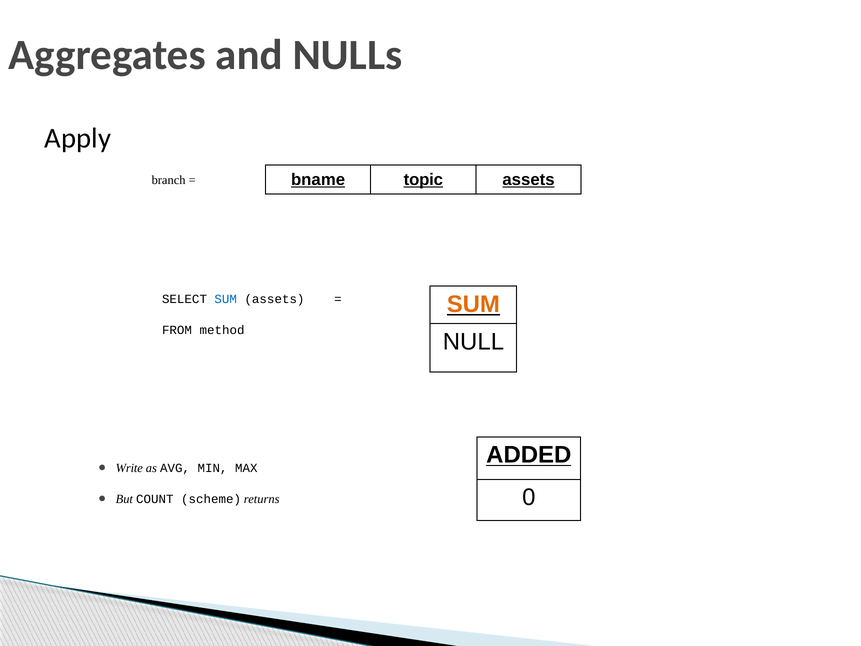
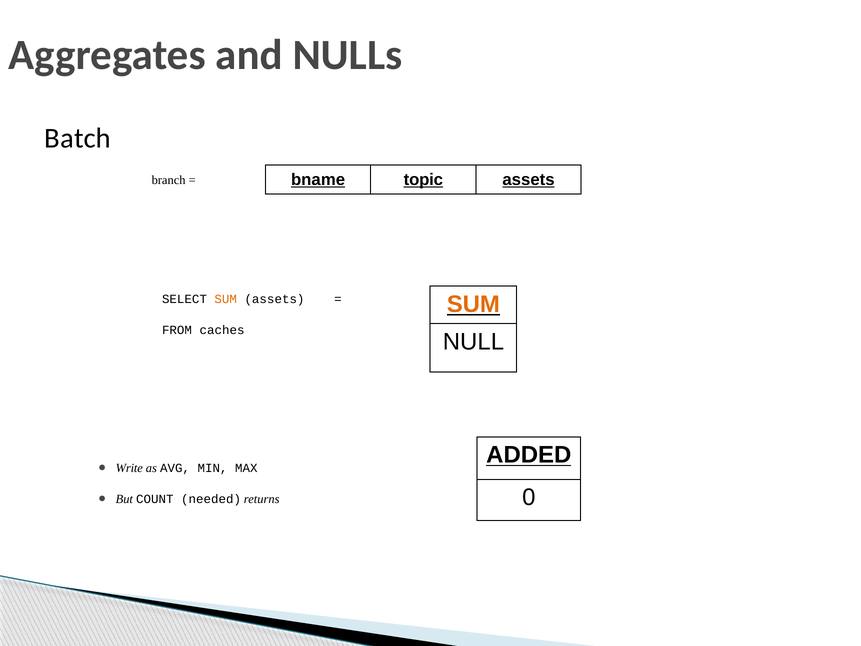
Apply: Apply -> Batch
SUM at (226, 299) colour: blue -> orange
method: method -> caches
scheme: scheme -> needed
